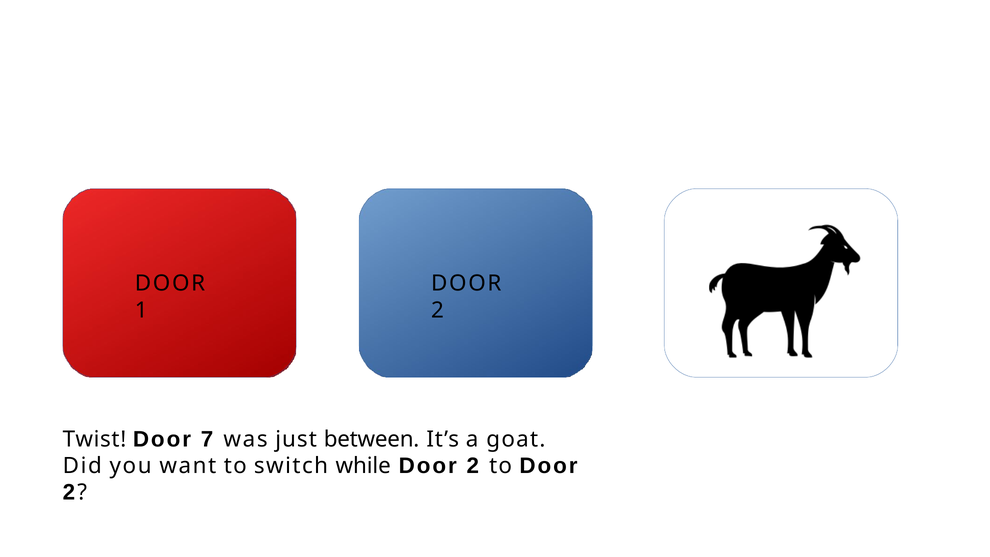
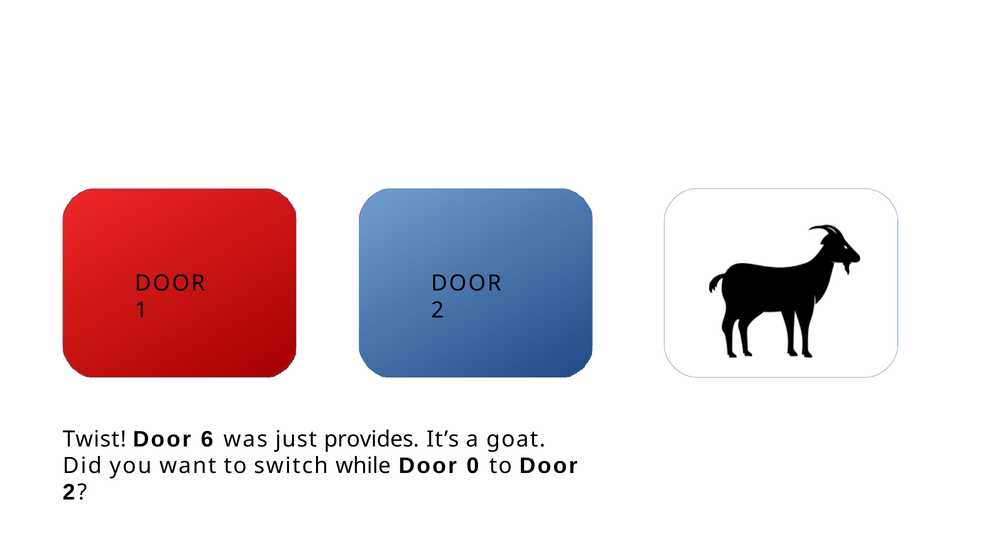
7: 7 -> 6
between: between -> provides
2 at (473, 466): 2 -> 0
